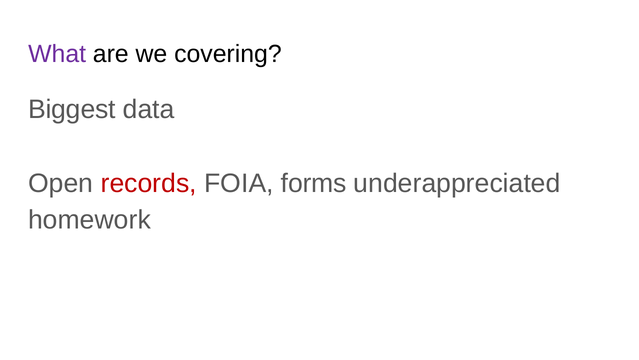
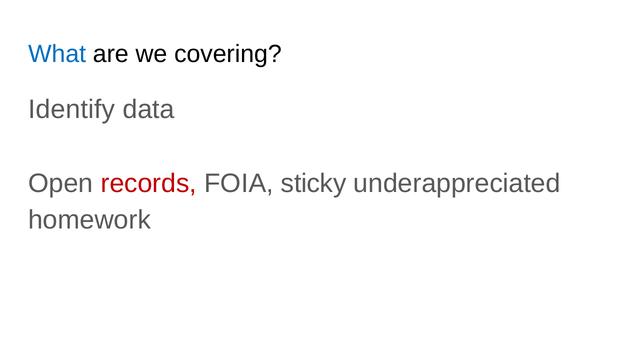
What colour: purple -> blue
Biggest: Biggest -> Identify
forms: forms -> sticky
